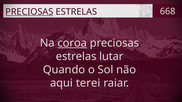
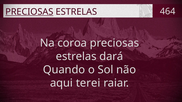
668: 668 -> 464
coroa underline: present -> none
lutar: lutar -> dará
